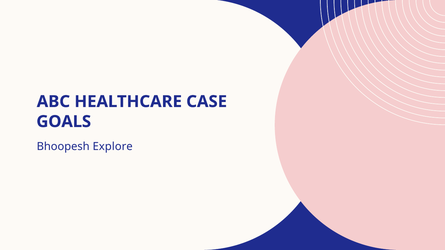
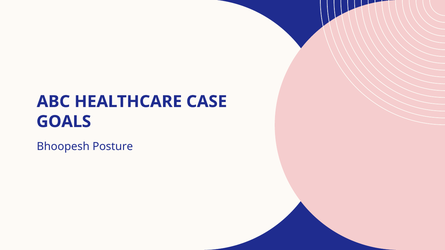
Explore: Explore -> Posture
